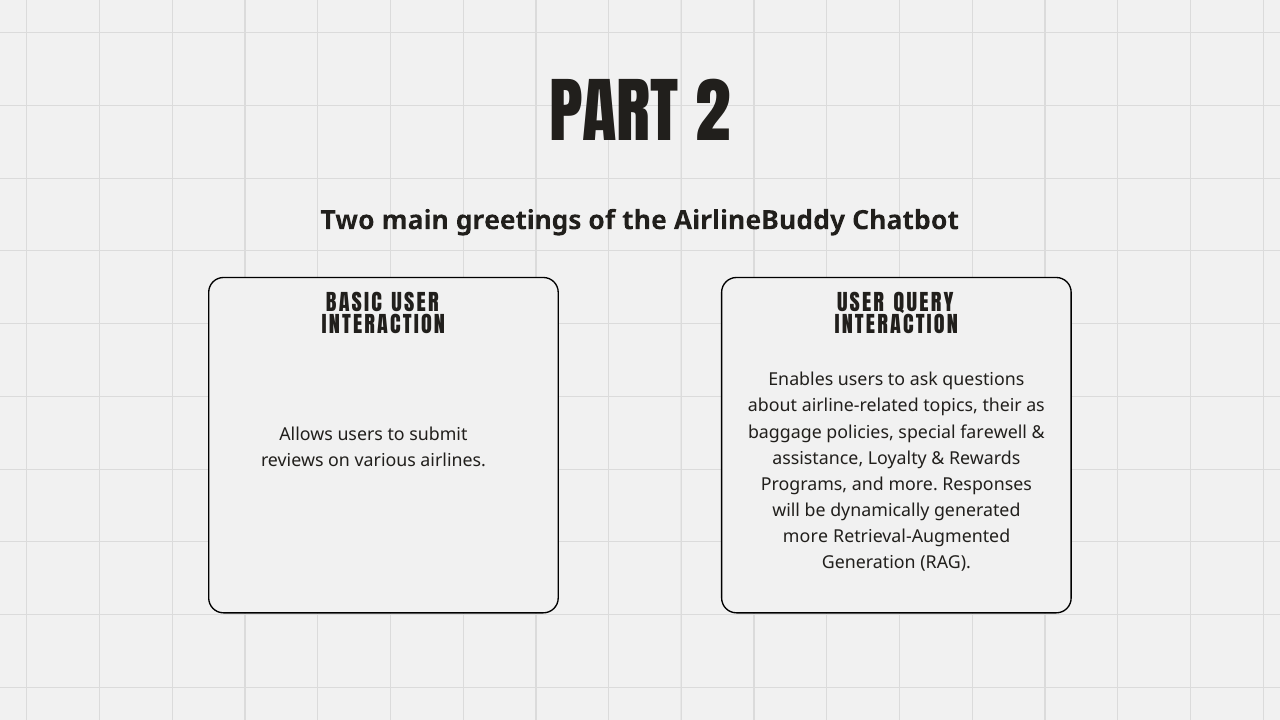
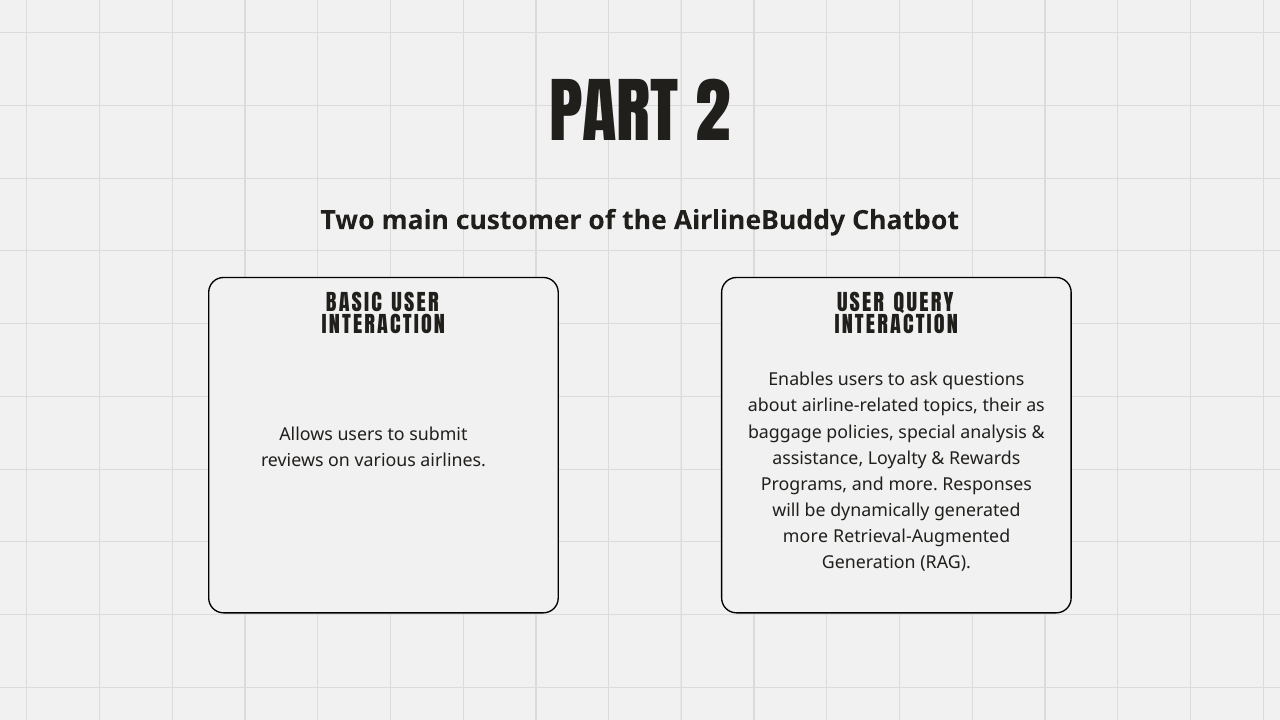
greetings: greetings -> customer
farewell: farewell -> analysis
